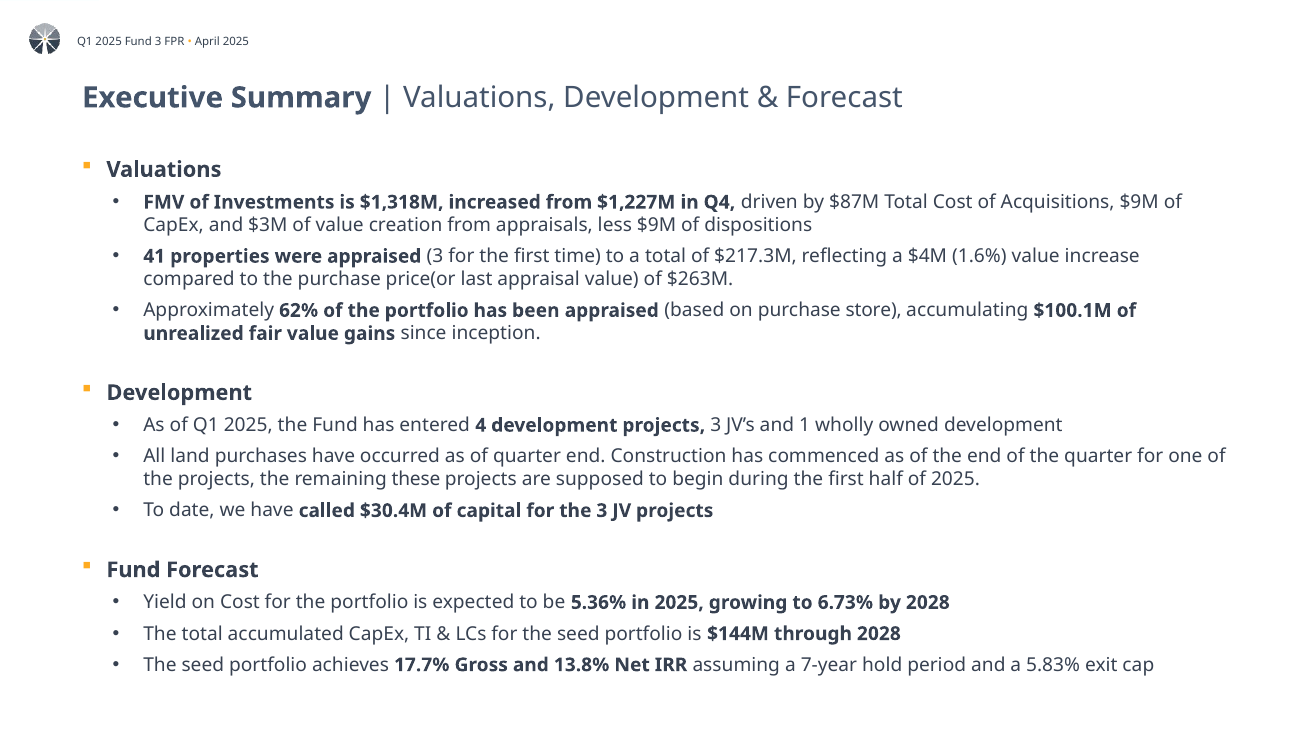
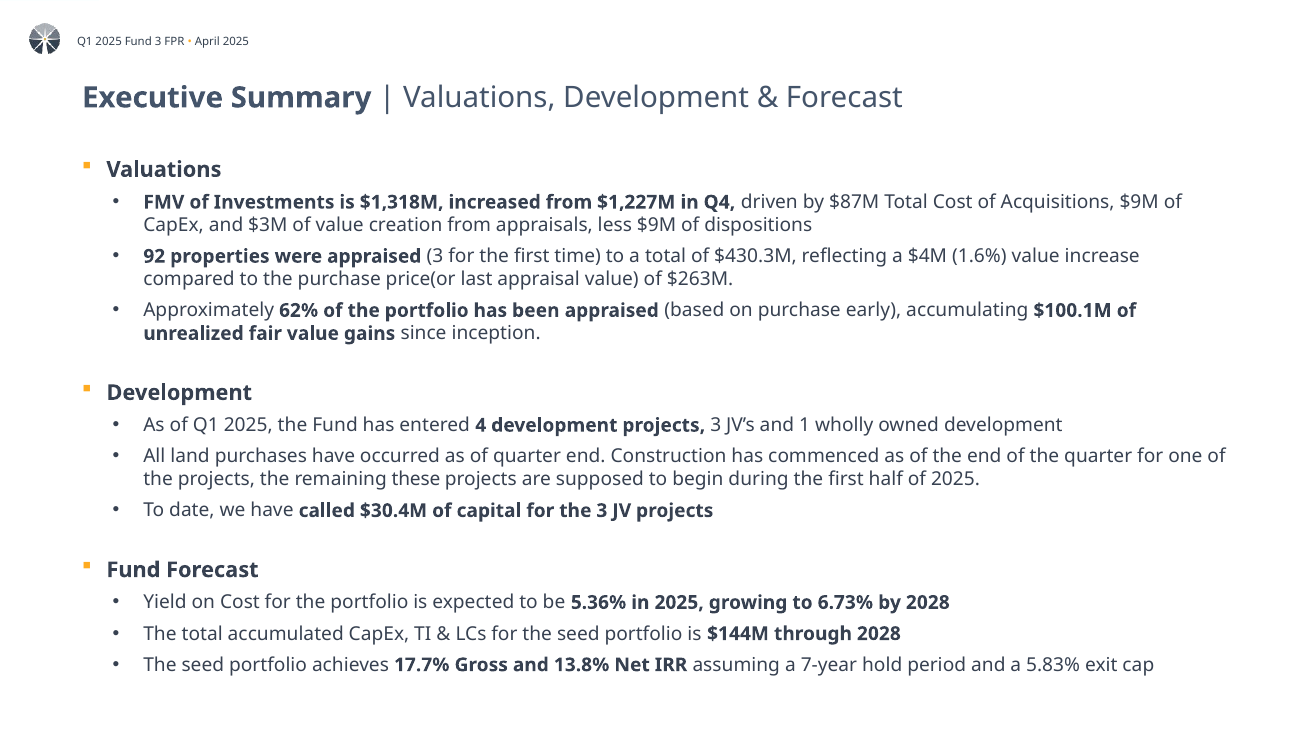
41: 41 -> 92
$217.3M: $217.3M -> $430.3M
store: store -> early
